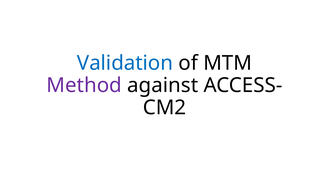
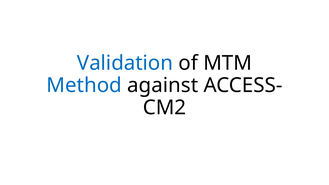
Method colour: purple -> blue
